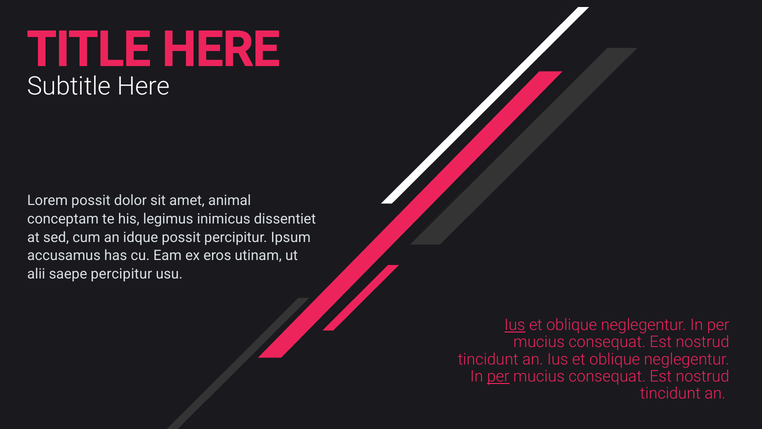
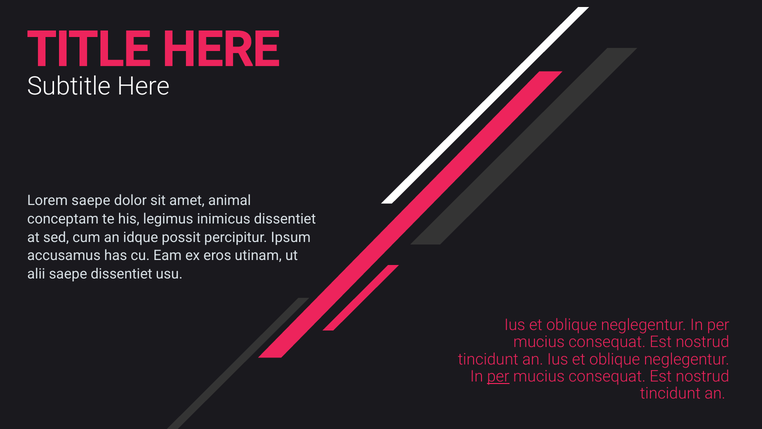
Lorem possit: possit -> saepe
saepe percipitur: percipitur -> dissentiet
Ius at (515, 325) underline: present -> none
